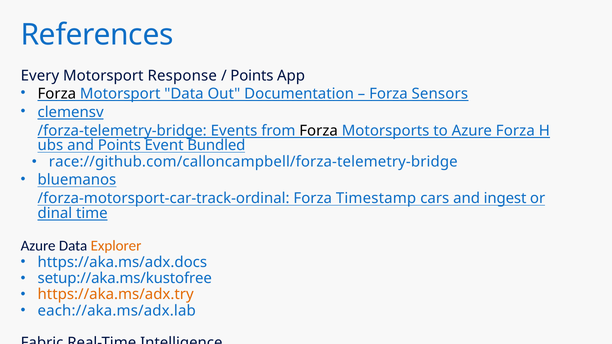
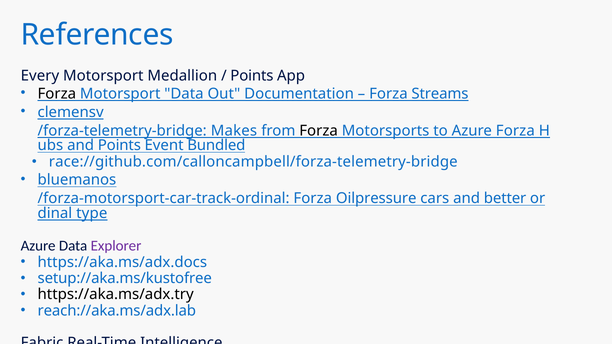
Motorsport Response: Response -> Medallion
Sensors: Sensors -> Streams
Events: Events -> Makes
Timestamp: Timestamp -> Oilpressure
ingest: ingest -> better
time: time -> type
Explorer colour: orange -> purple
https://aka.ms/adx.try colour: orange -> black
each://aka.ms/adx.lab: each://aka.ms/adx.lab -> reach://aka.ms/adx.lab
